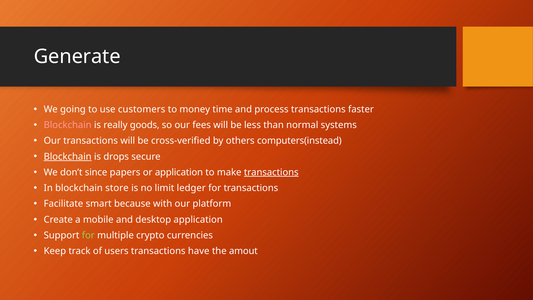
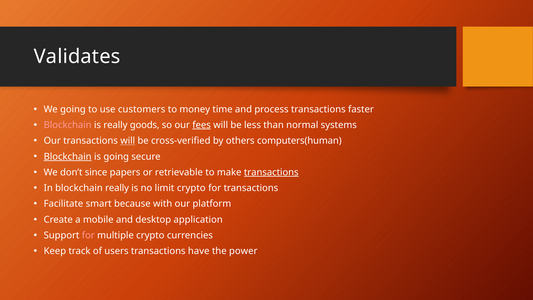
Generate: Generate -> Validates
fees underline: none -> present
will at (128, 141) underline: none -> present
computers(instead: computers(instead -> computers(human
is drops: drops -> going
or application: application -> retrievable
blockchain store: store -> really
limit ledger: ledger -> crypto
for at (88, 235) colour: light green -> pink
amout: amout -> power
